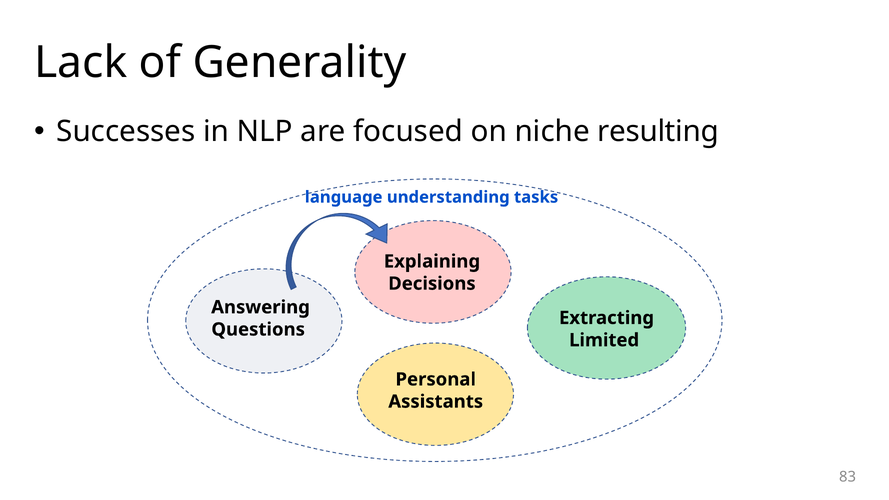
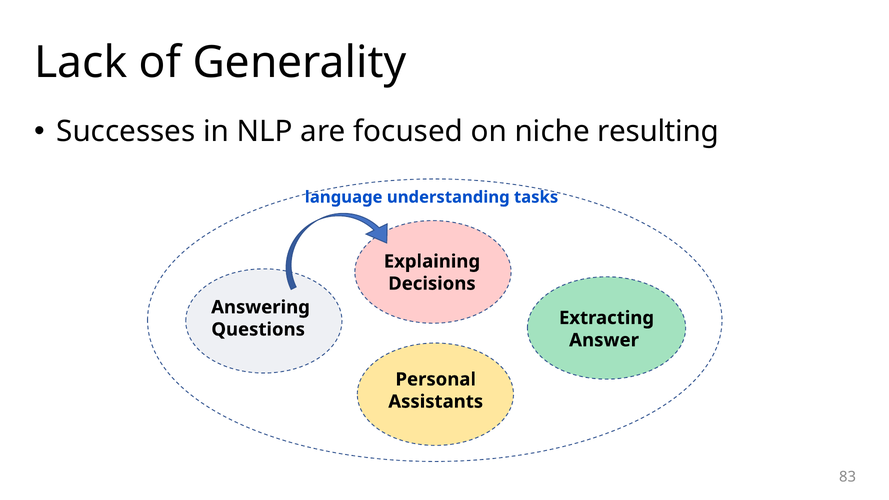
Limited: Limited -> Answer
